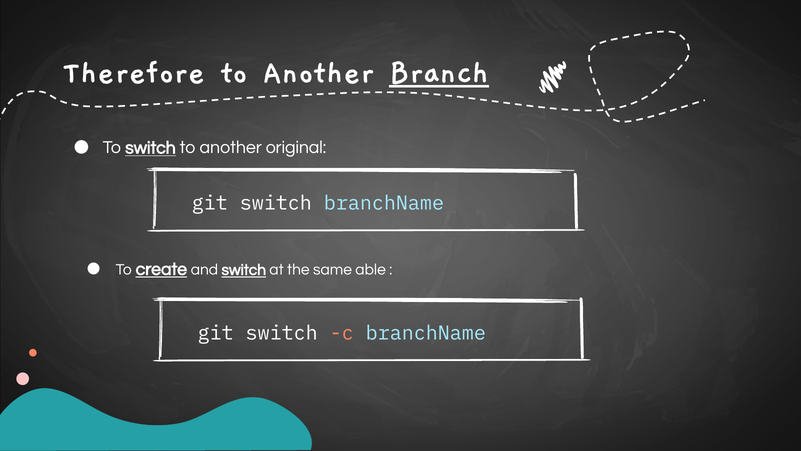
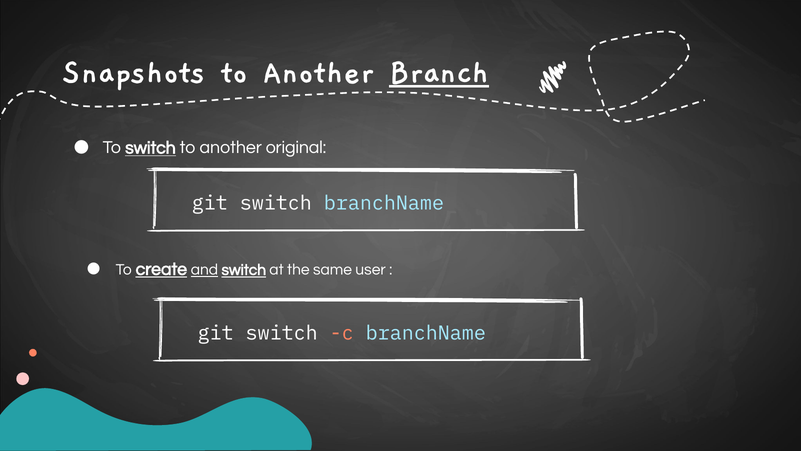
Therefore: Therefore -> Snapshots
and underline: none -> present
able: able -> user
